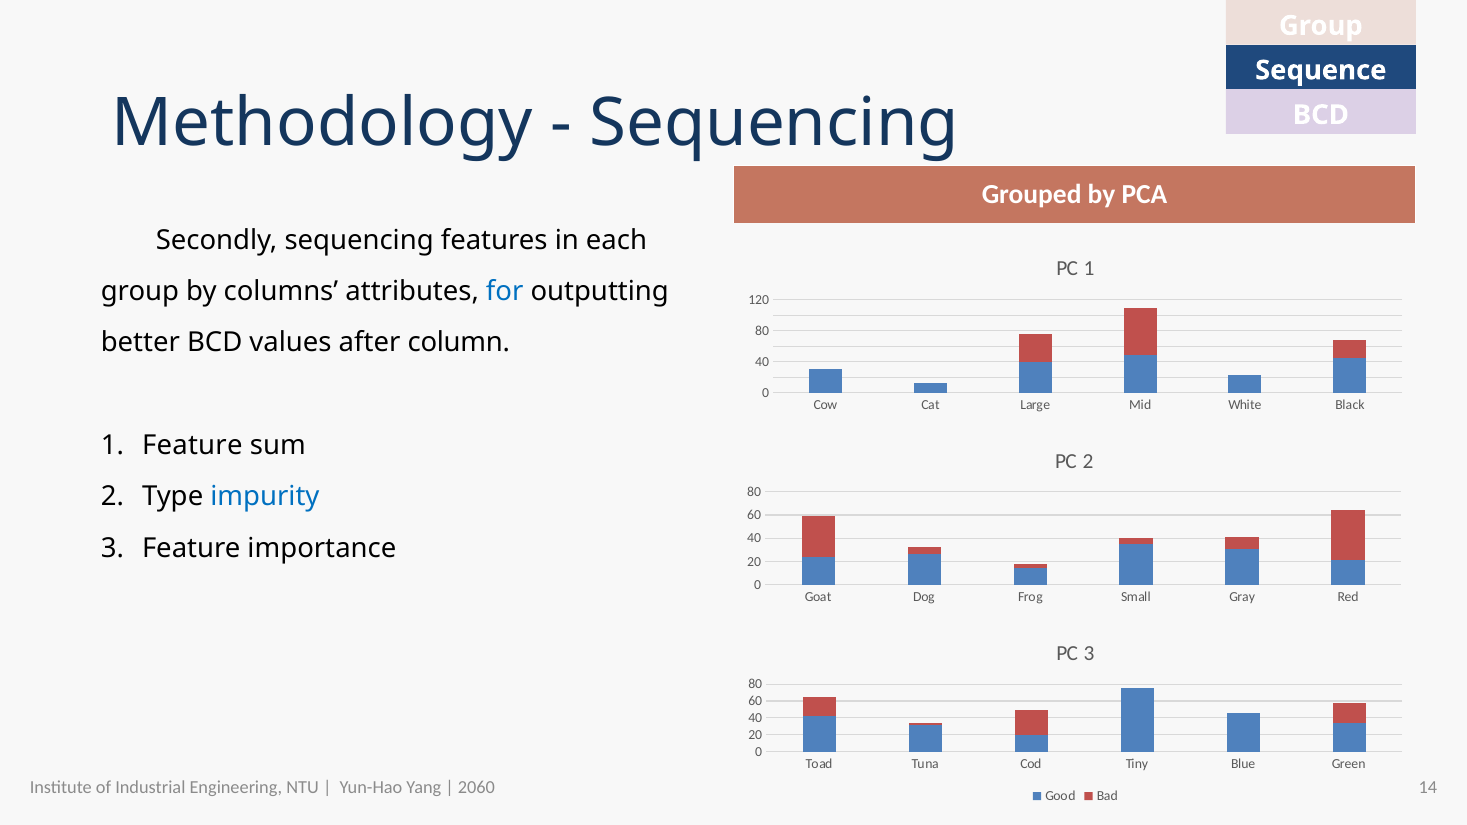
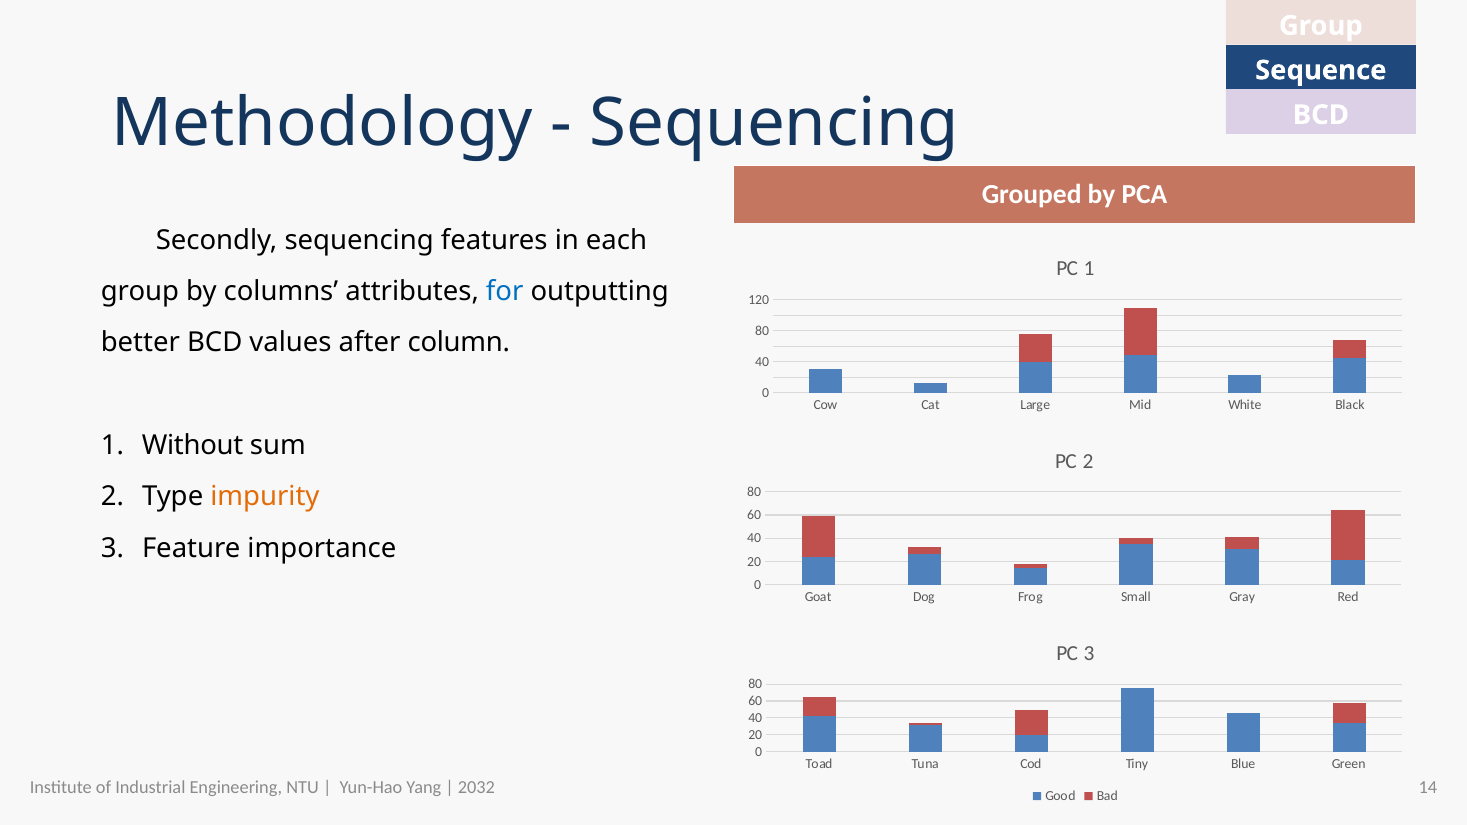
1 Feature: Feature -> Without
impurity colour: blue -> orange
2060: 2060 -> 2032
